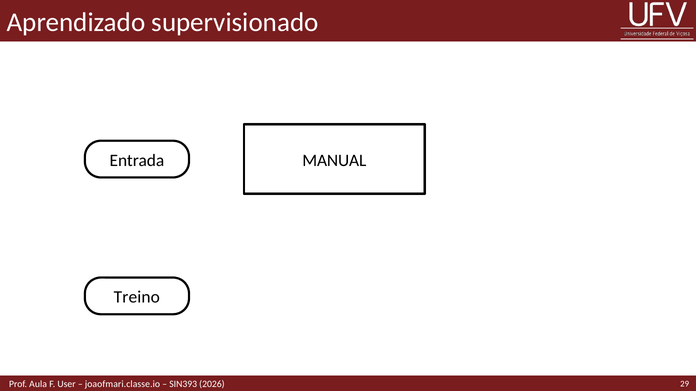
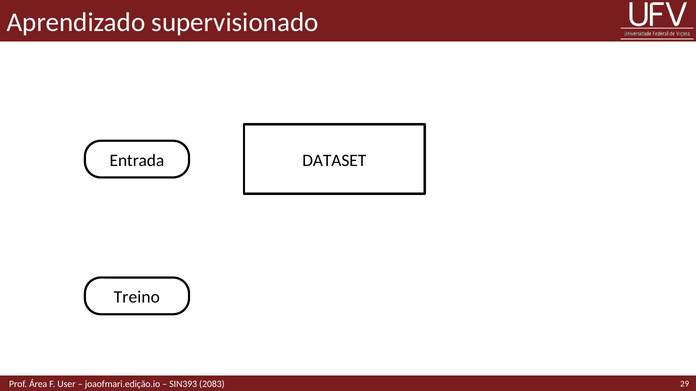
MANUAL: MANUAL -> DATASET
Aula: Aula -> Área
joaofmari.classe.io: joaofmari.classe.io -> joaofmari.edição.io
2026: 2026 -> 2083
